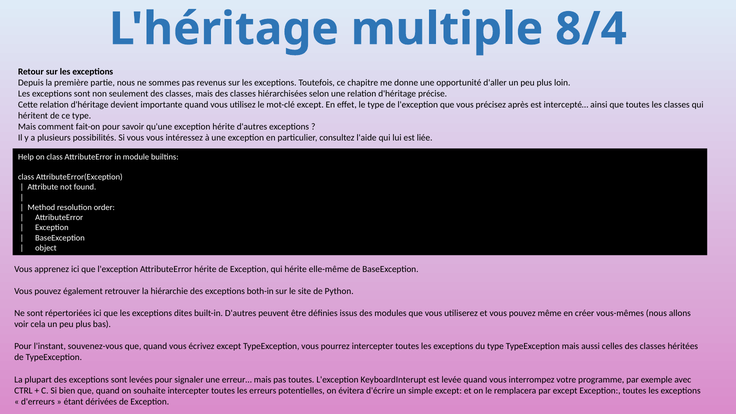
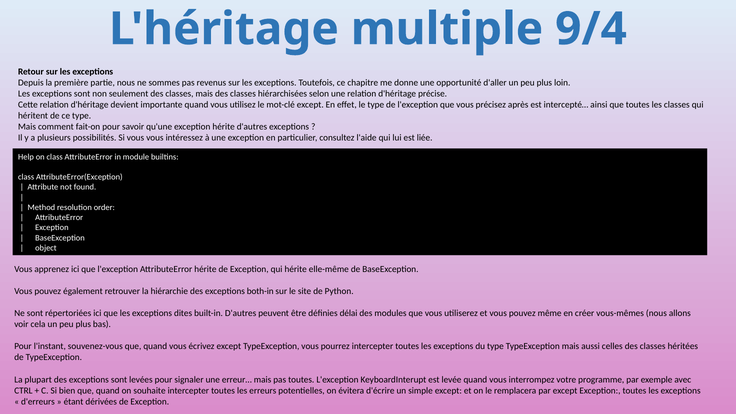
8/4: 8/4 -> 9/4
issus: issus -> délai
